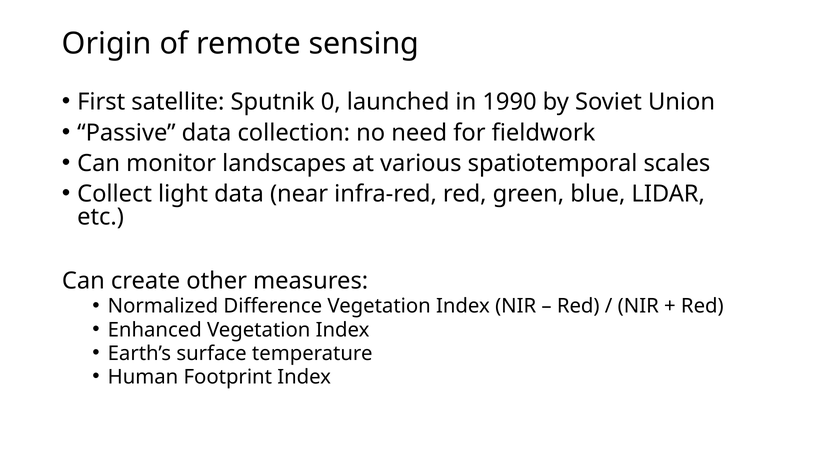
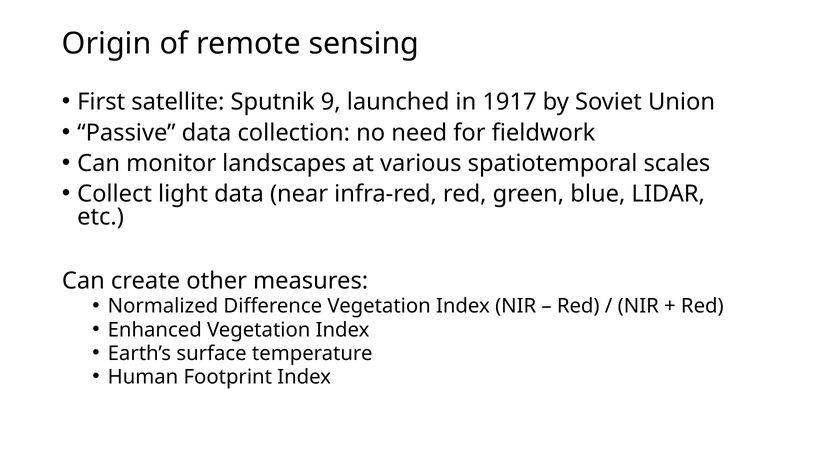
0: 0 -> 9
1990: 1990 -> 1917
